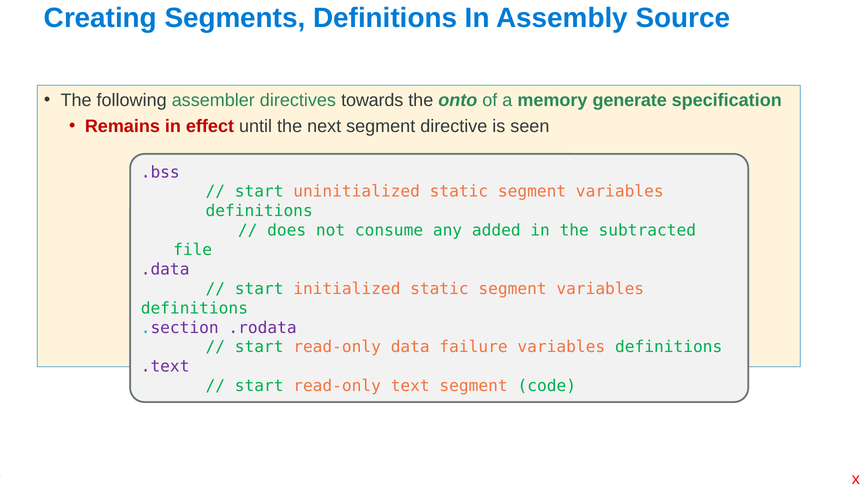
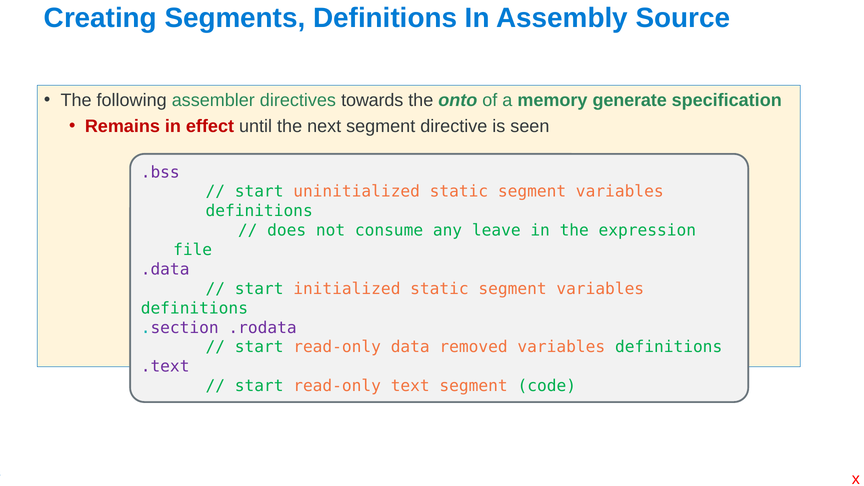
added: added -> leave
subtracted: subtracted -> expression
failure: failure -> removed
